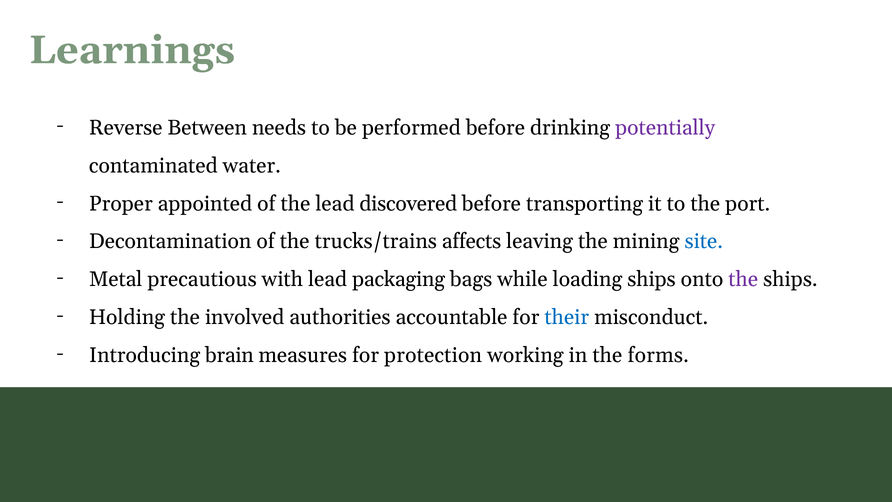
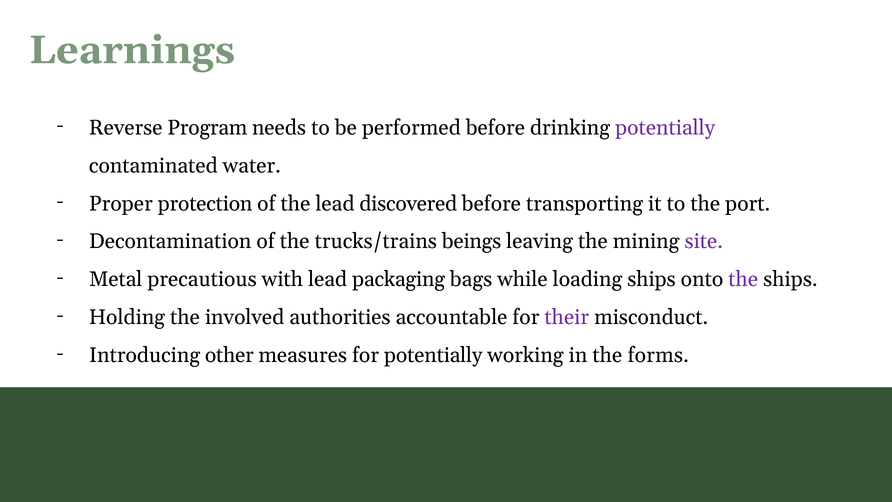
Between: Between -> Program
appointed: appointed -> protection
affects: affects -> beings
site colour: blue -> purple
their colour: blue -> purple
brain: brain -> other
for protection: protection -> potentially
